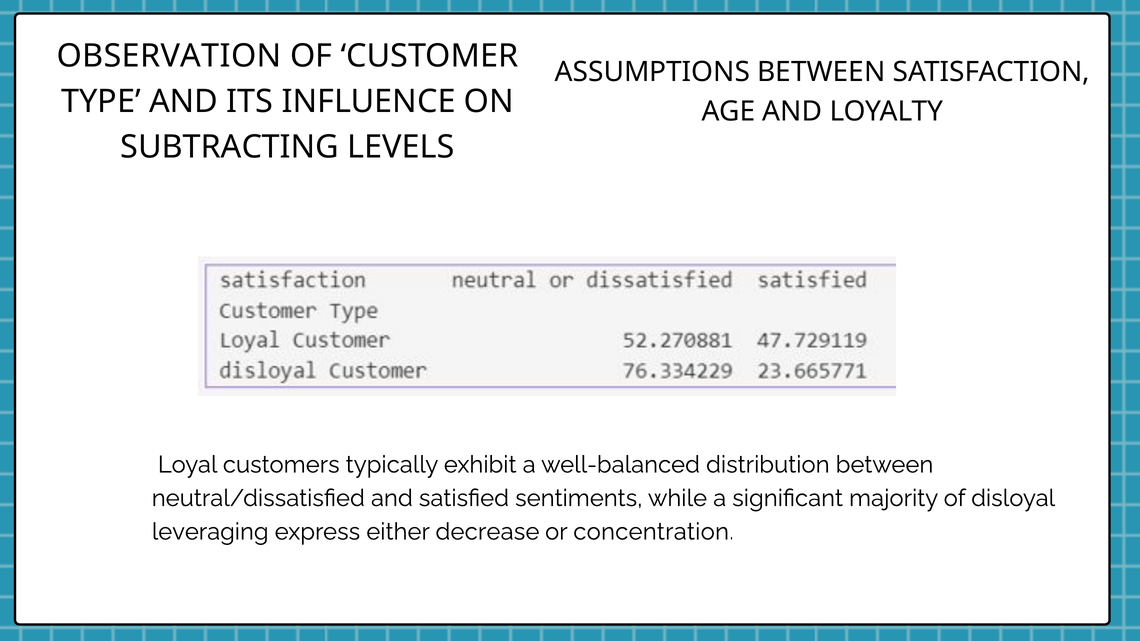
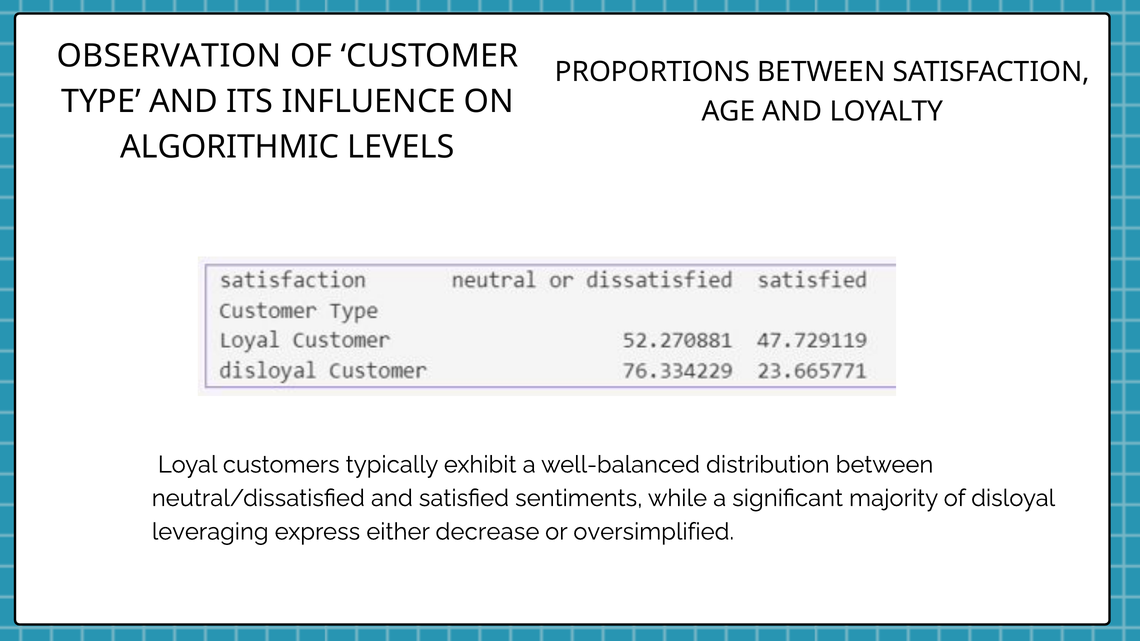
ASSUMPTIONS: ASSUMPTIONS -> PROPORTIONS
SUBTRACTING: SUBTRACTING -> ALGORITHMIC
concentration: concentration -> oversimplified
